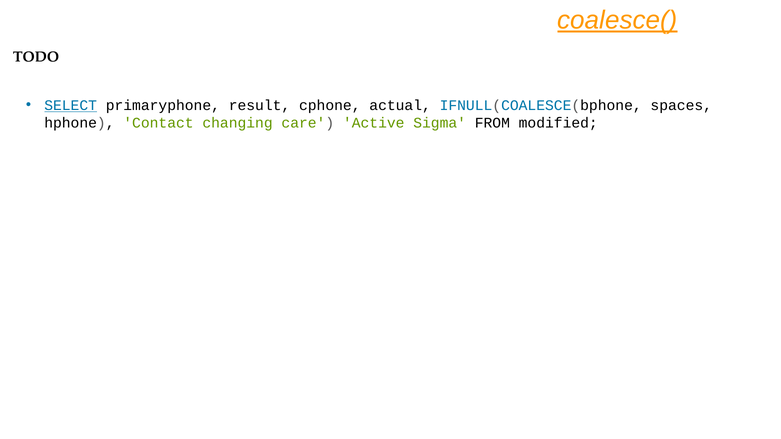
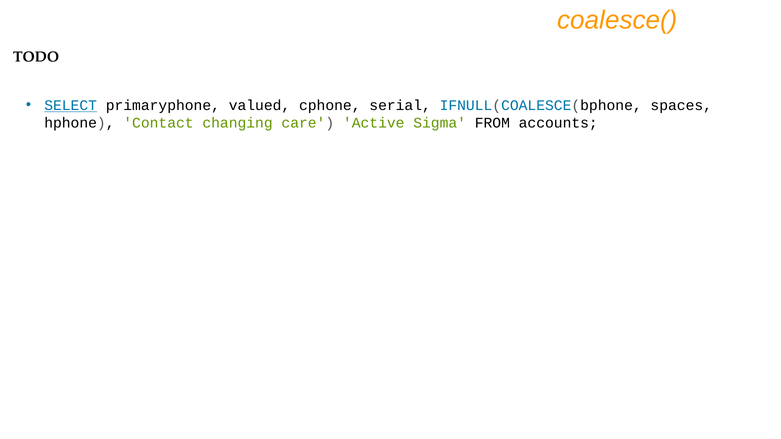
coalesce( underline: present -> none
result: result -> valued
actual: actual -> serial
modified: modified -> accounts
